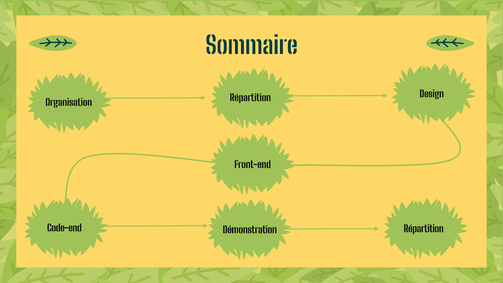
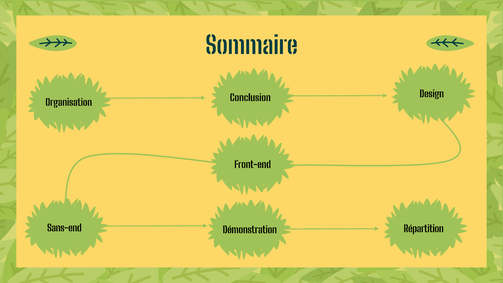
Répartition at (250, 98): Répartition -> Conclusion
Code-end: Code-end -> Sans-end
